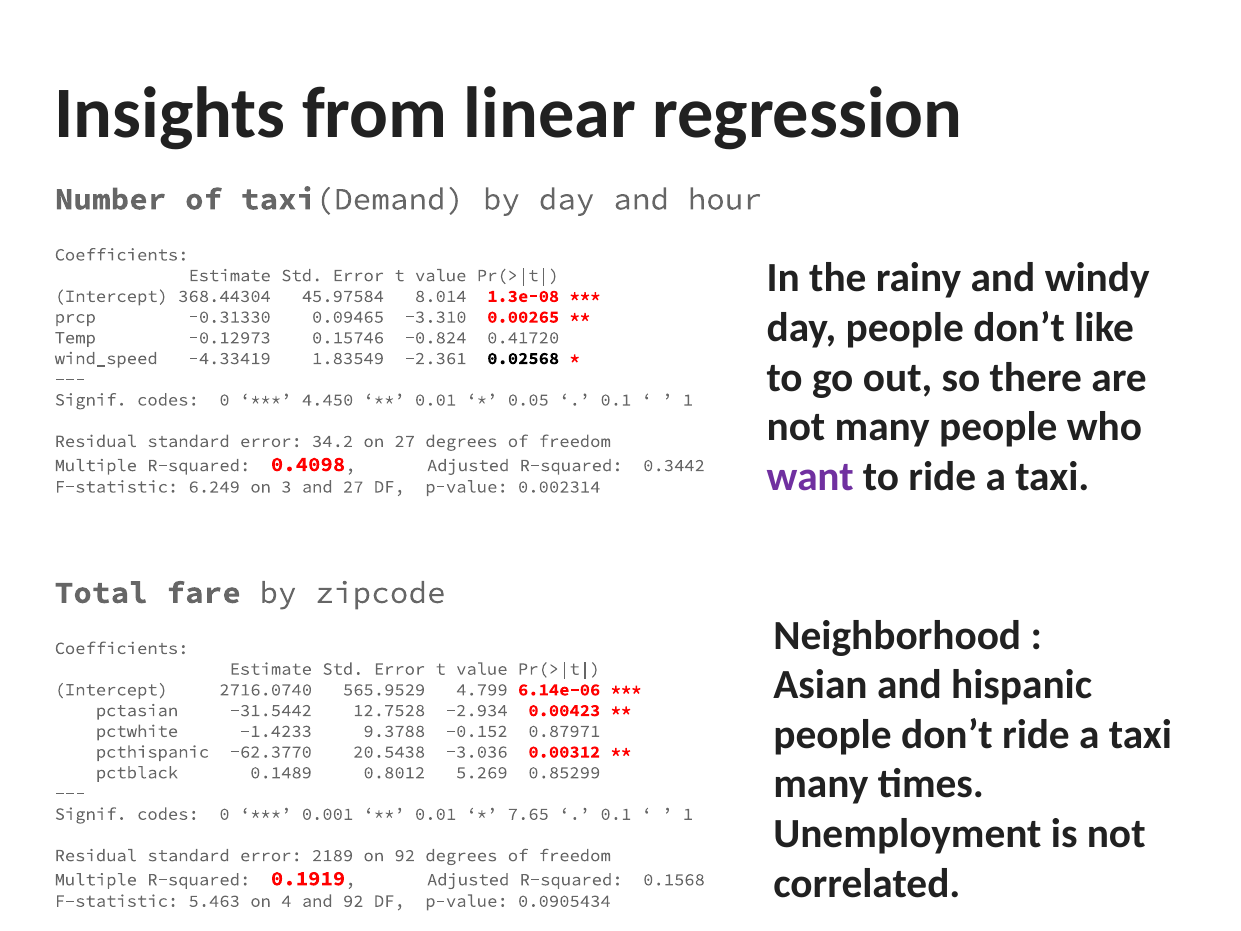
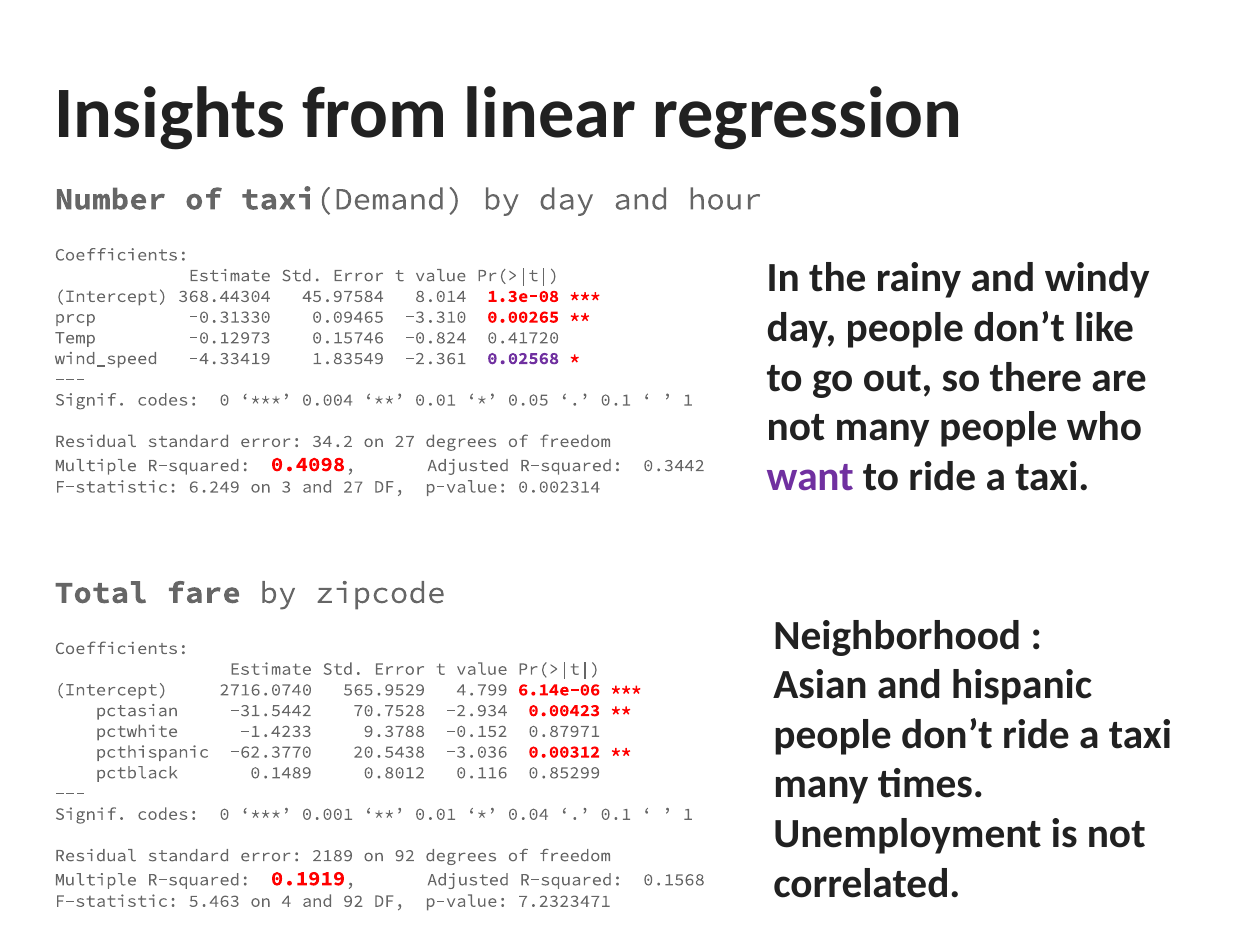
0.02568 colour: black -> purple
4.450: 4.450 -> 0.004
12.7528: 12.7528 -> 70.7528
5.269: 5.269 -> 0.116
7.65: 7.65 -> 0.04
0.0905434: 0.0905434 -> 7.2323471
